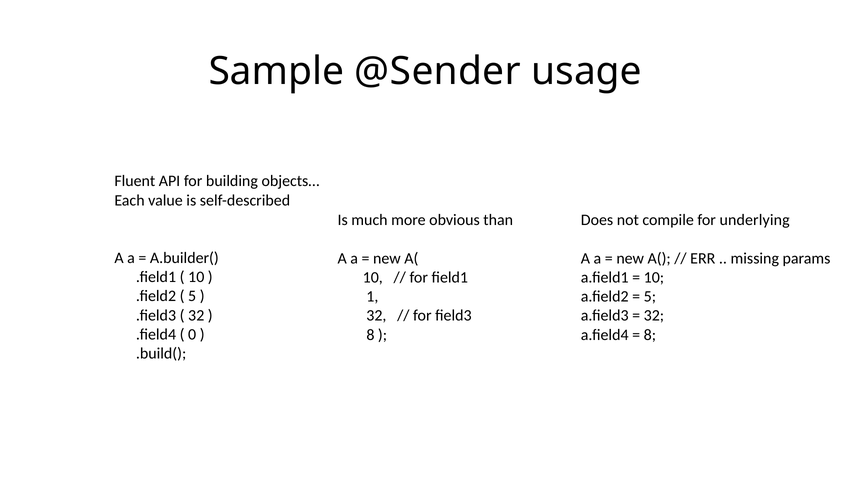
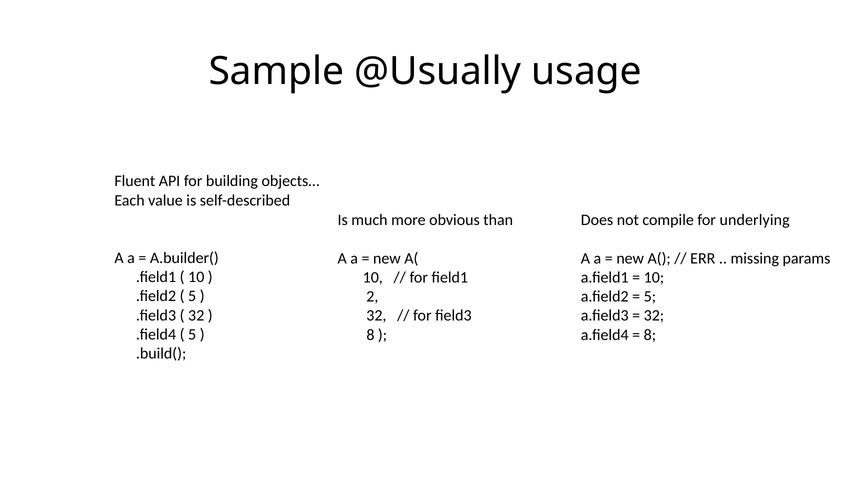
@Sender: @Sender -> @Usually
1: 1 -> 2
0 at (192, 334): 0 -> 5
